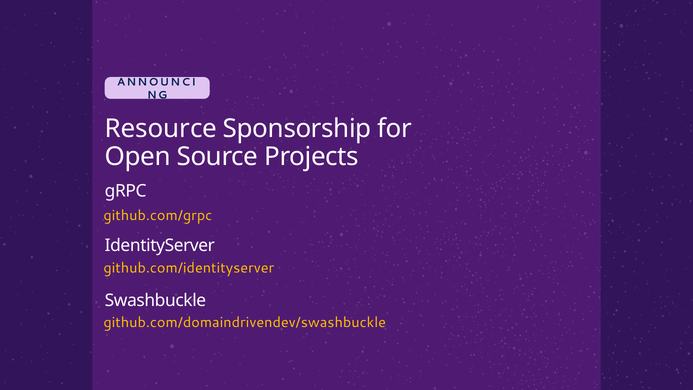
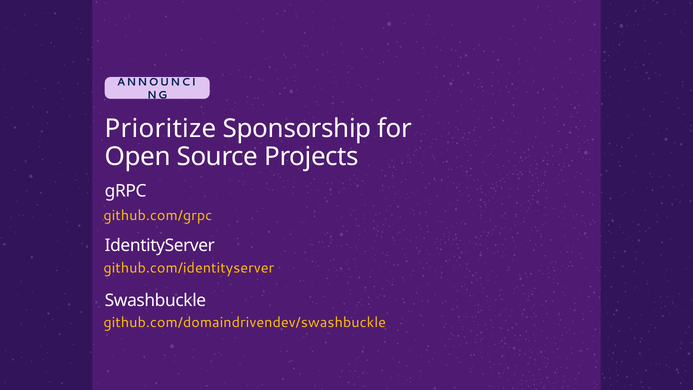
Resource: Resource -> Prioritize
